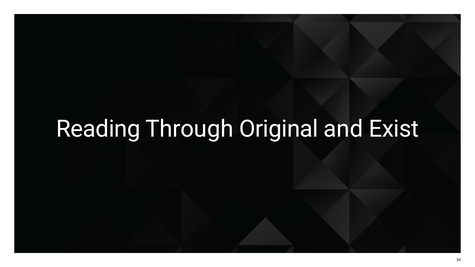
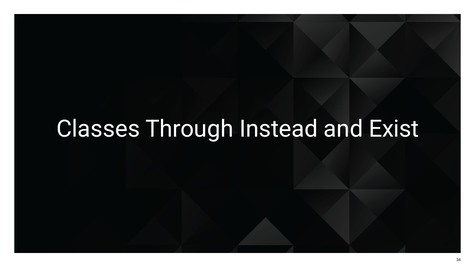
Reading: Reading -> Classes
Original: Original -> Instead
